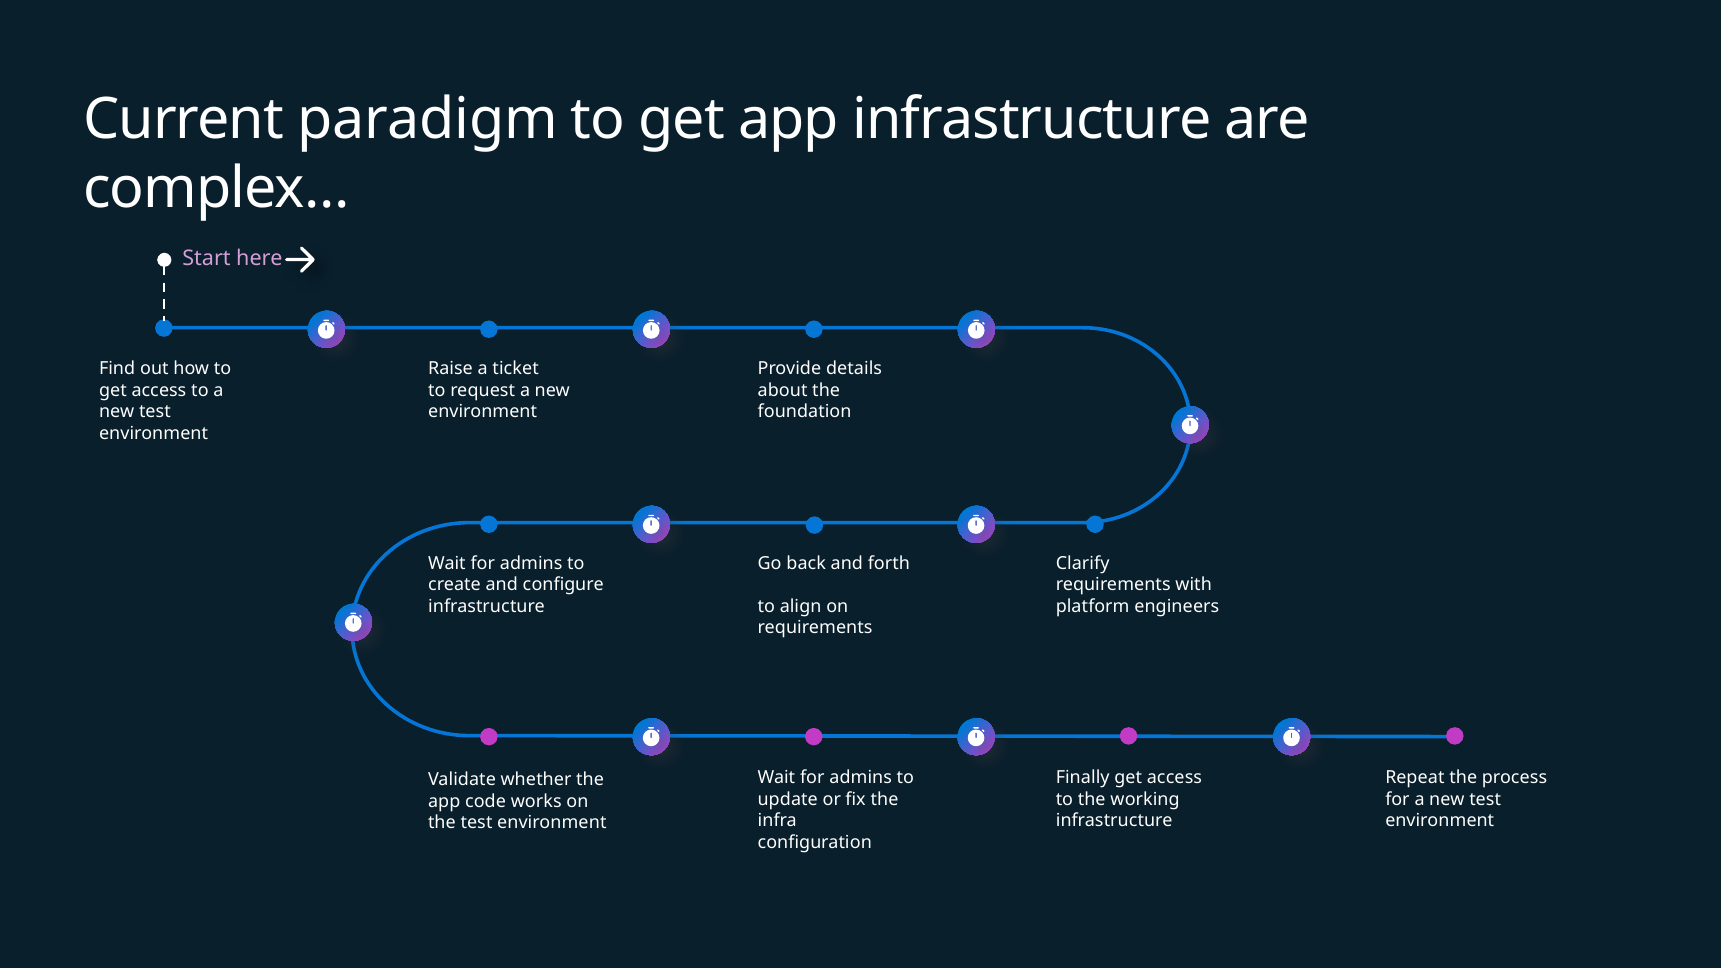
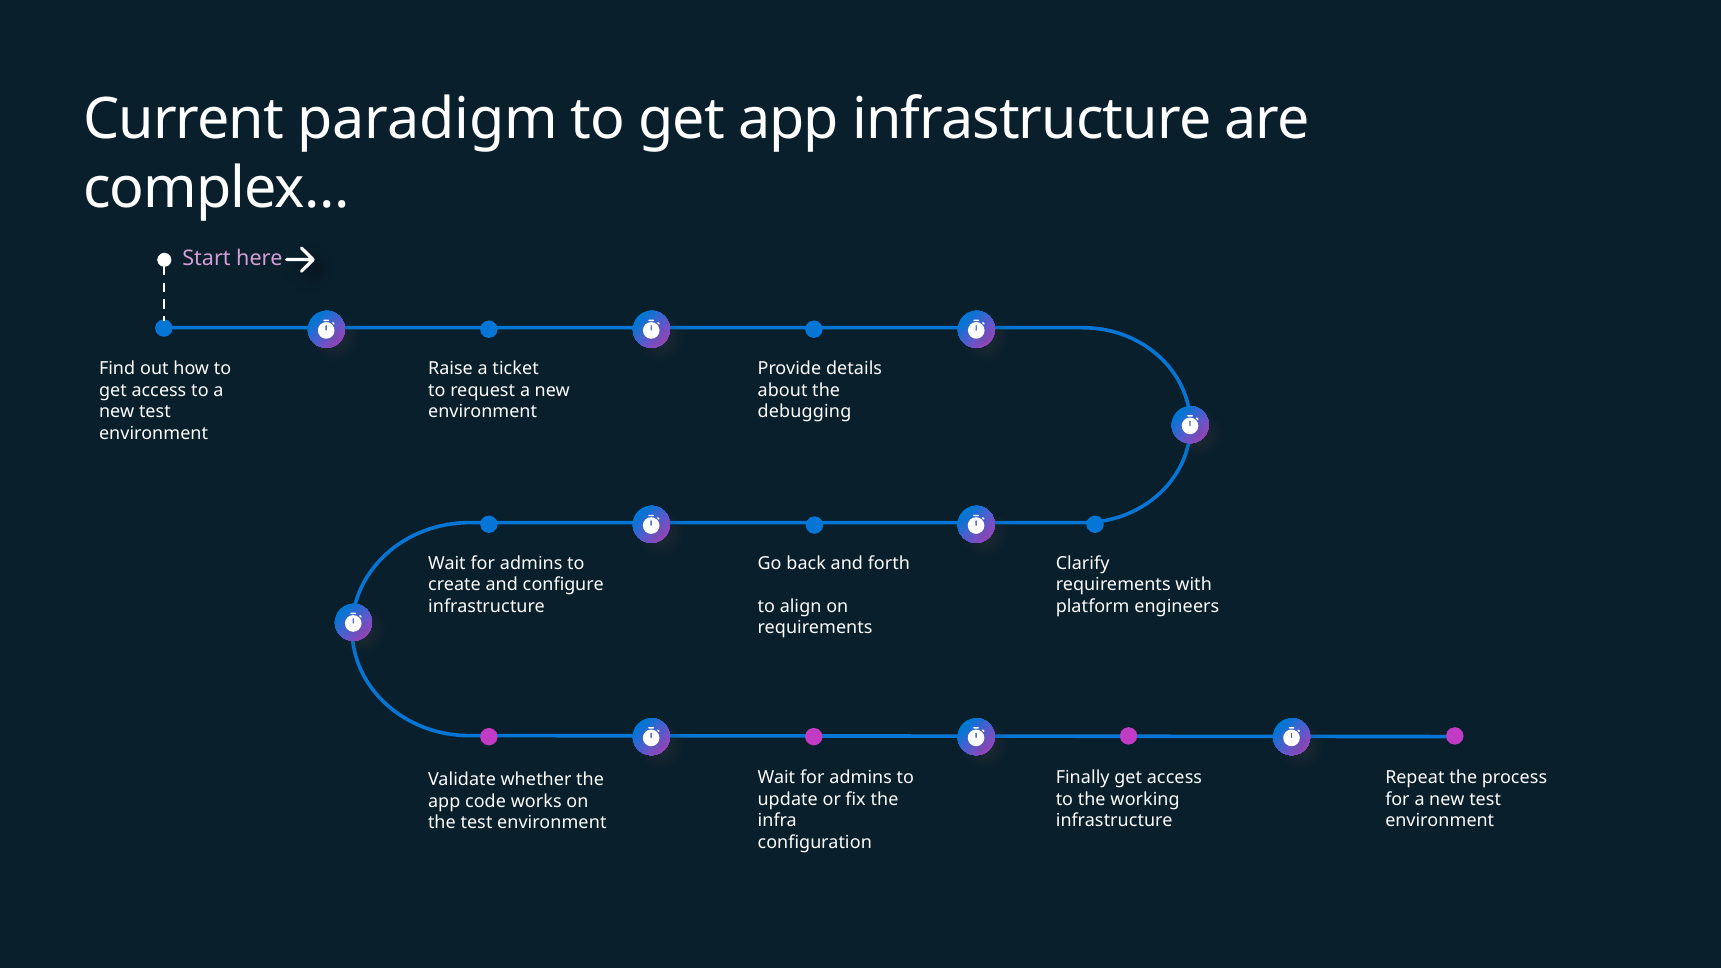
foundation: foundation -> debugging
